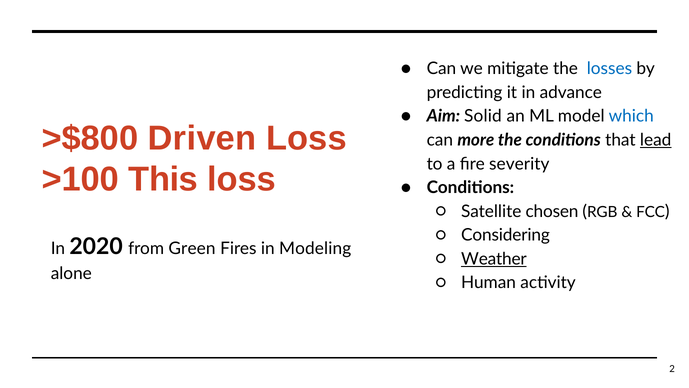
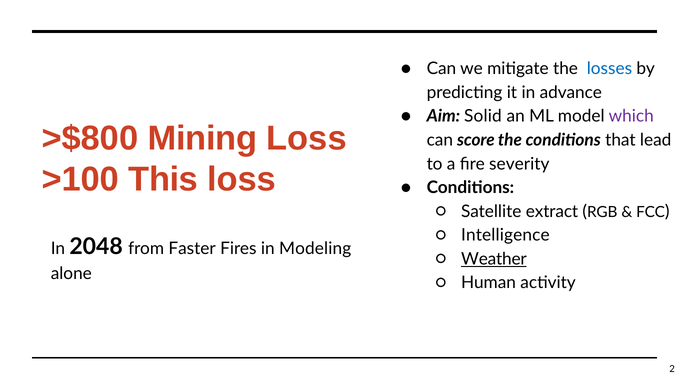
which colour: blue -> purple
Driven: Driven -> Mining
more: more -> score
lead underline: present -> none
chosen: chosen -> extract
Considering: Considering -> Intelligence
2020: 2020 -> 2048
Green: Green -> Faster
